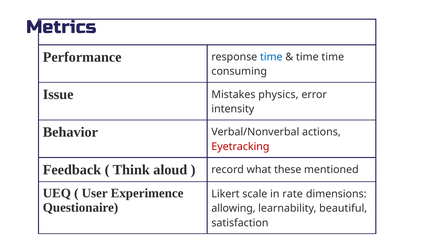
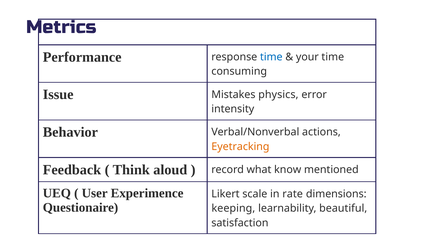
time at (307, 57): time -> your
Eyetracking colour: red -> orange
these: these -> know
allowing: allowing -> keeping
